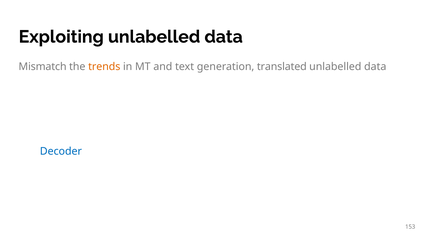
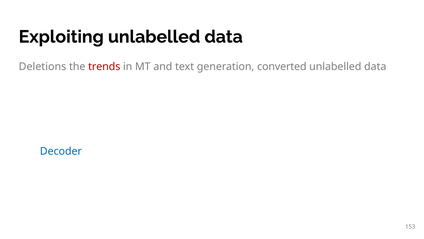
Mismatch: Mismatch -> Deletions
trends colour: orange -> red
translated: translated -> converted
